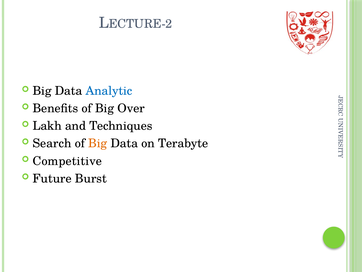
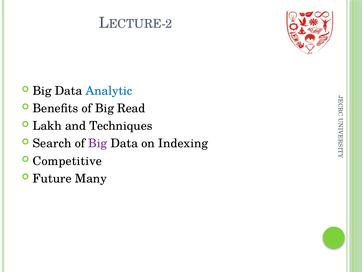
Over: Over -> Read
Big at (98, 143) colour: orange -> purple
Terabyte: Terabyte -> Indexing
Burst: Burst -> Many
